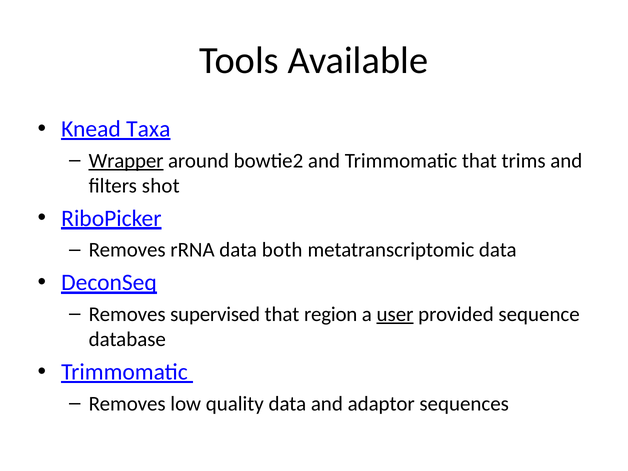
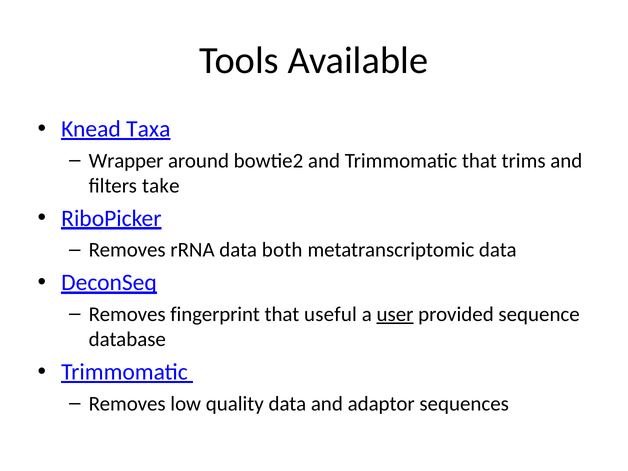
Wrapper underline: present -> none
shot: shot -> take
supervised: supervised -> fingerprint
region: region -> useful
